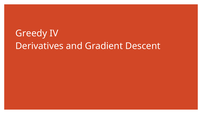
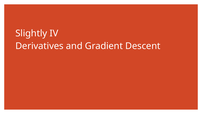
Greedy: Greedy -> Slightly
